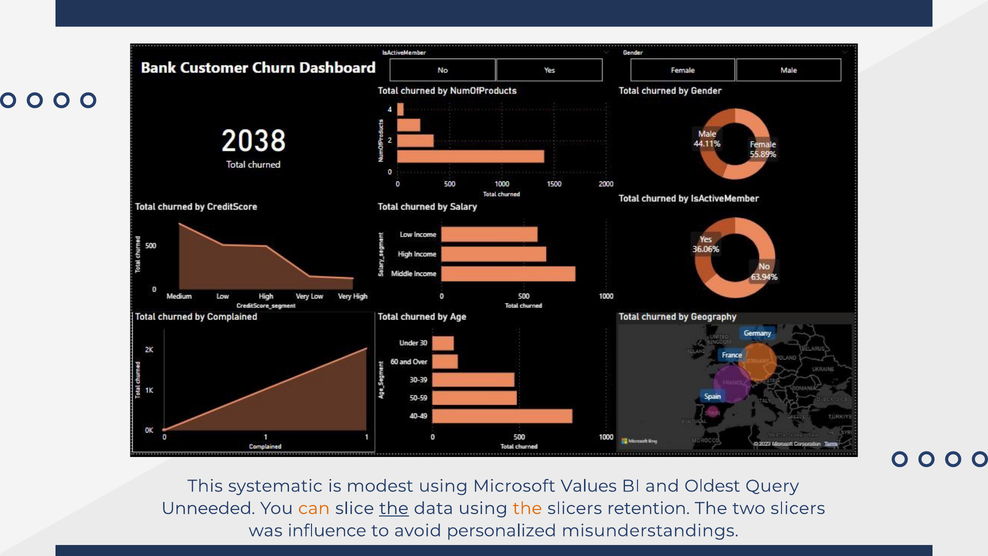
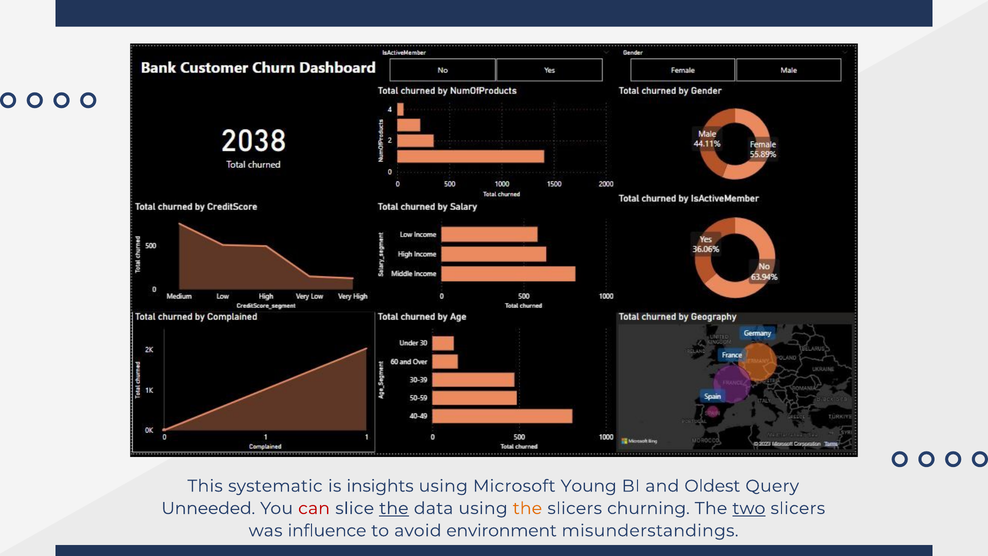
modest: modest -> insights
Values: Values -> Young
can colour: orange -> red
retention: retention -> churning
two underline: none -> present
personalized: personalized -> environment
